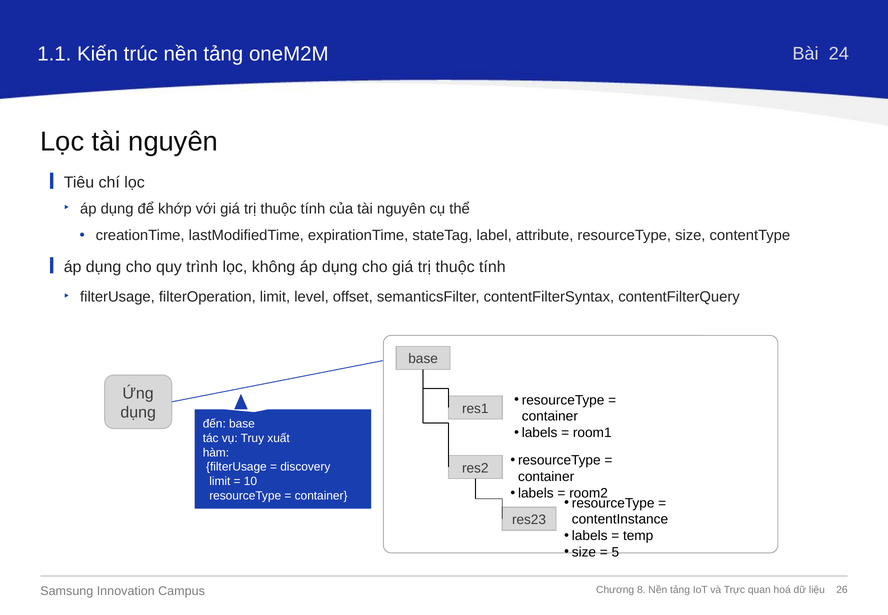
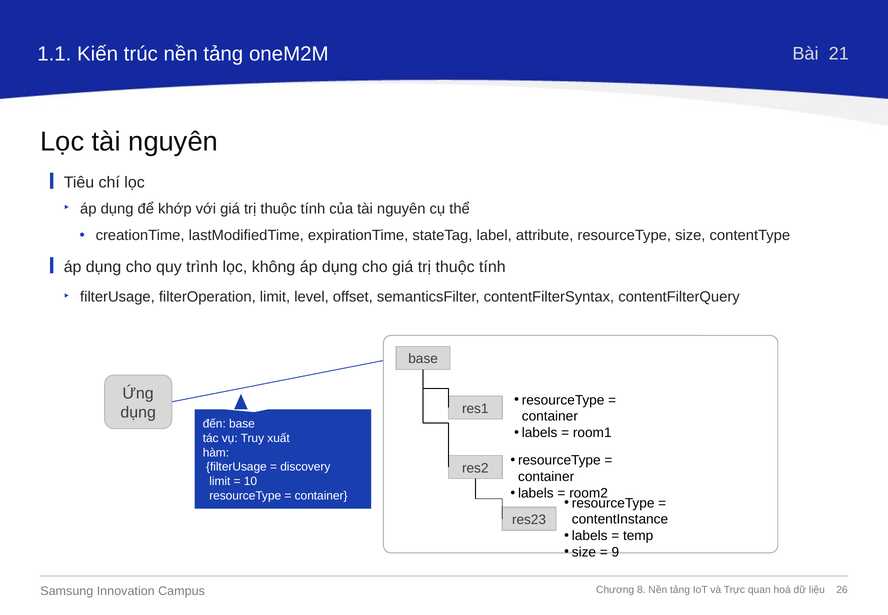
24: 24 -> 21
5: 5 -> 9
